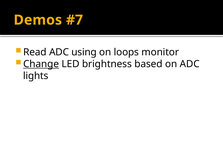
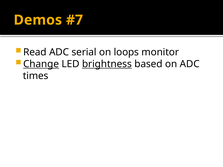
using: using -> serial
brightness underline: none -> present
lights: lights -> times
